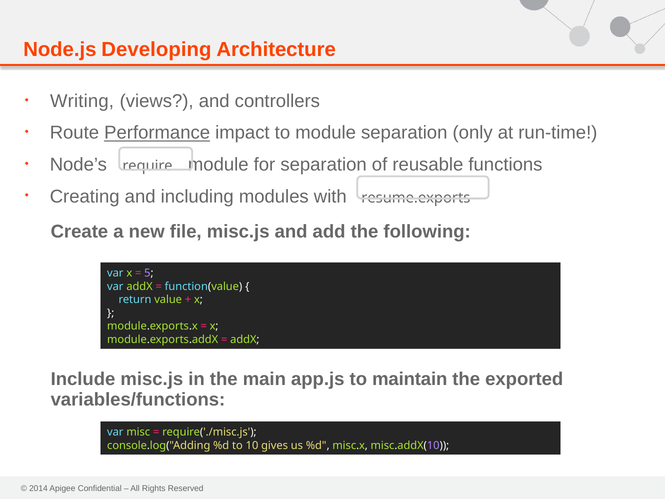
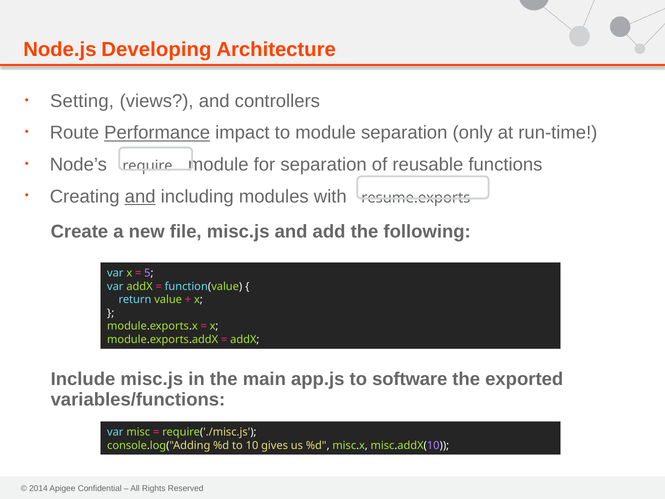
Writing: Writing -> Setting
and at (140, 196) underline: none -> present
maintain: maintain -> software
